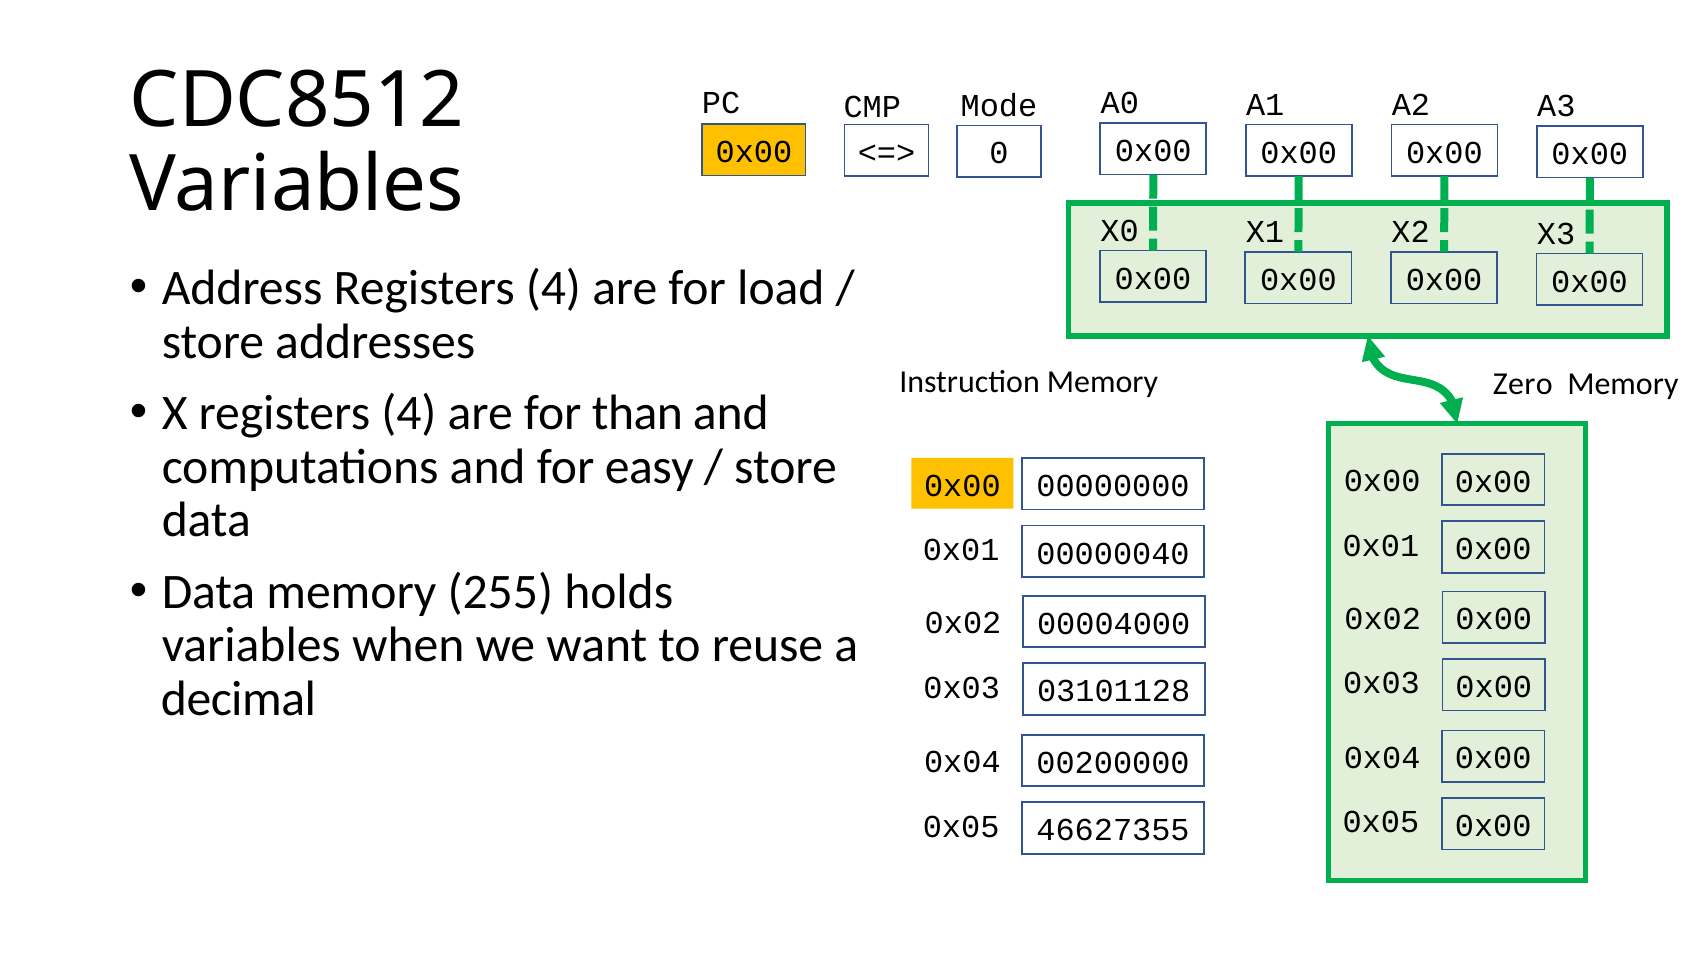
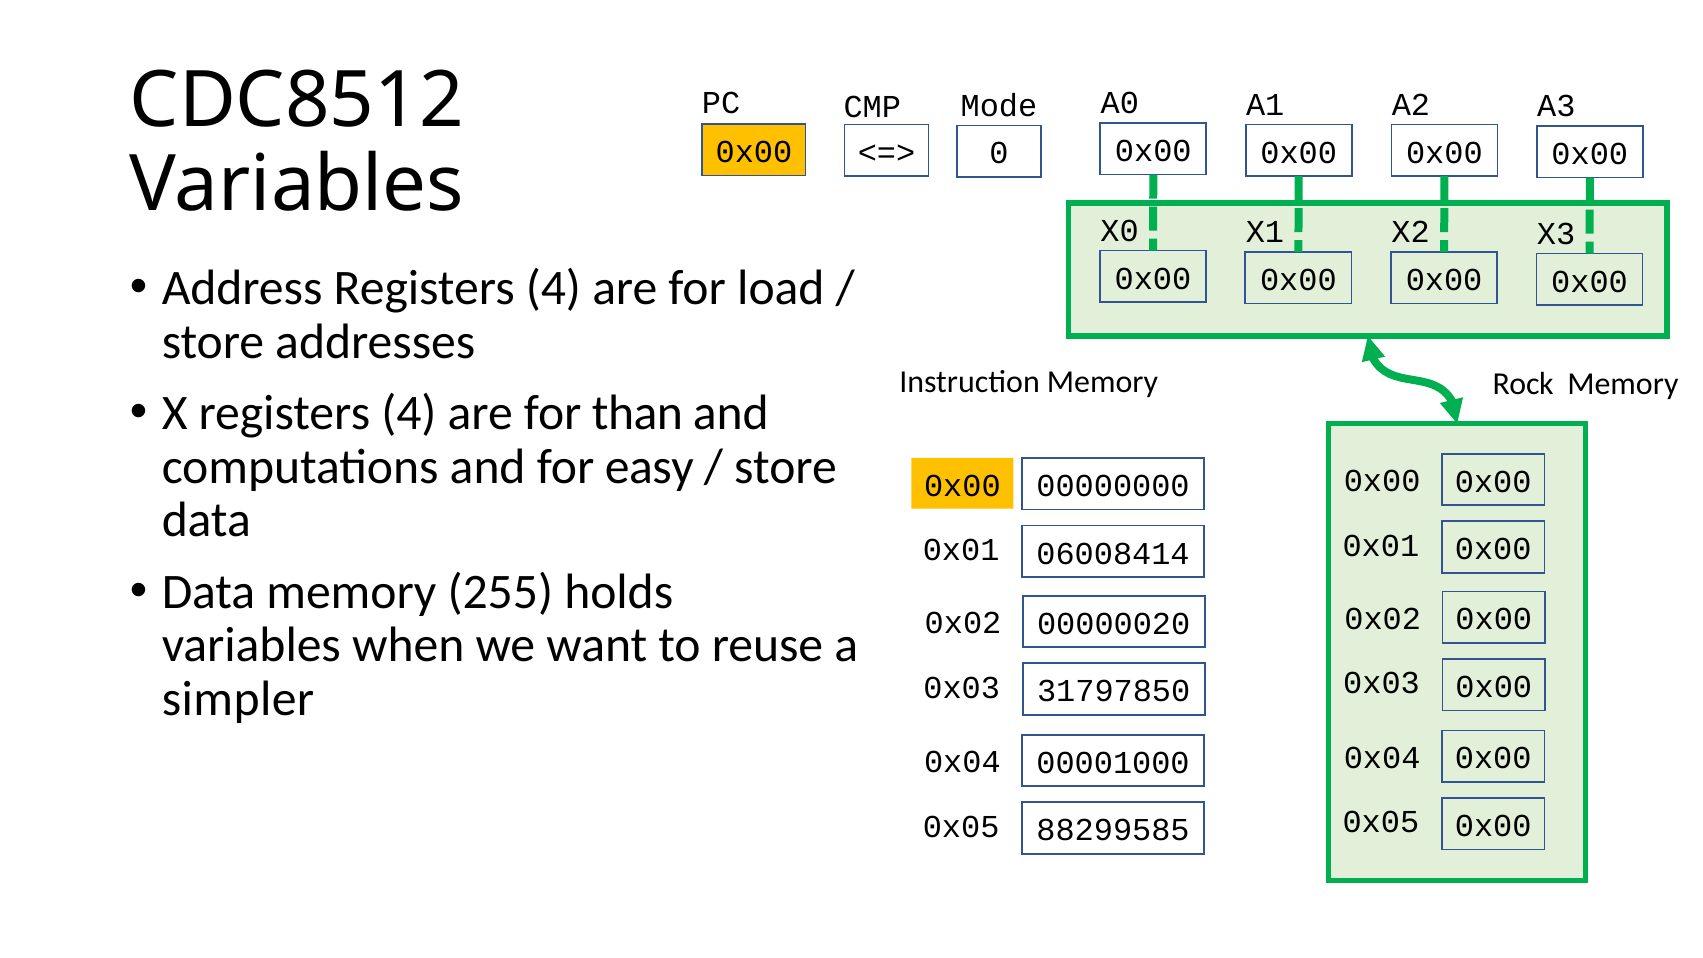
Zero: Zero -> Rock
00000040: 00000040 -> 06008414
00004000: 00004000 -> 00000020
decimal: decimal -> simpler
03101128: 03101128 -> 31797850
00200000: 00200000 -> 00001000
46627355: 46627355 -> 88299585
